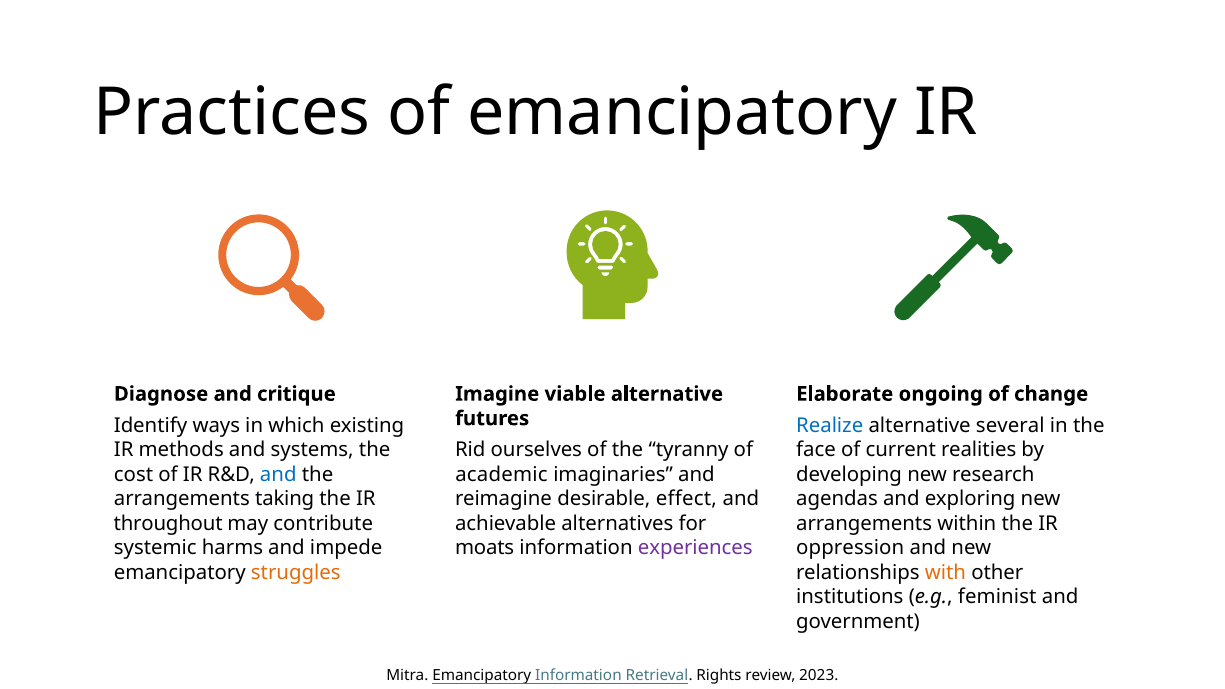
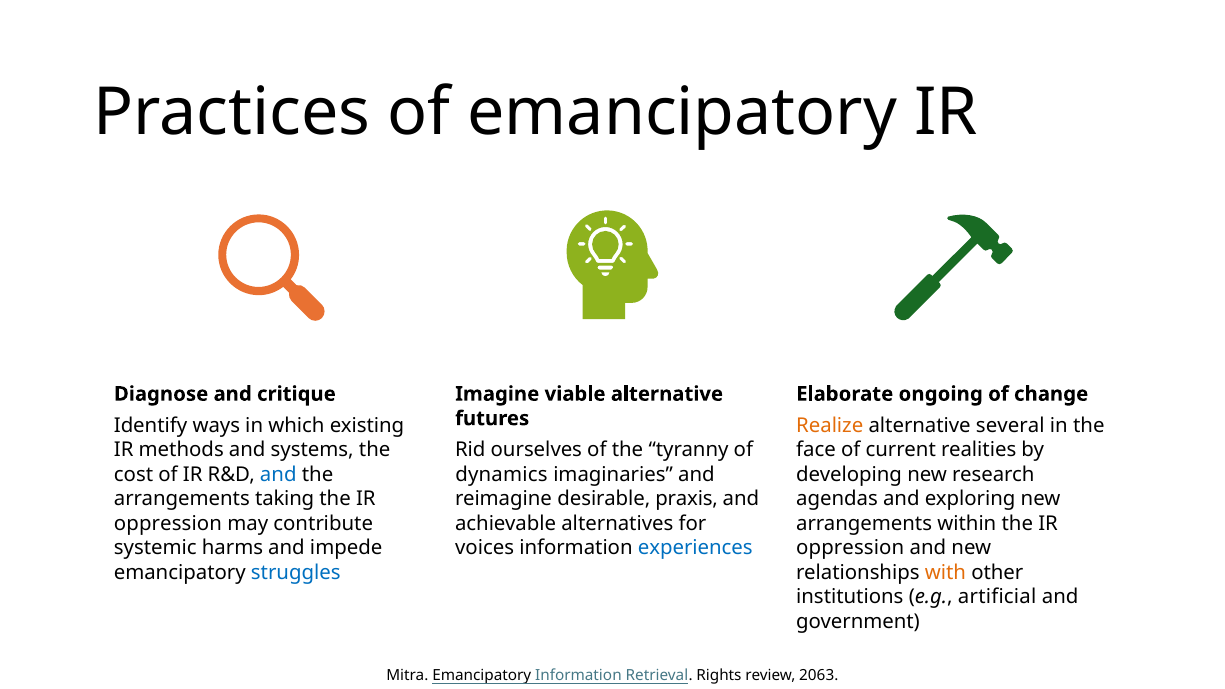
Realize colour: blue -> orange
academic: academic -> dynamics
effect: effect -> praxis
throughout at (168, 524): throughout -> oppression
moats: moats -> voices
experiences colour: purple -> blue
struggles colour: orange -> blue
feminist: feminist -> artificial
2023: 2023 -> 2063
